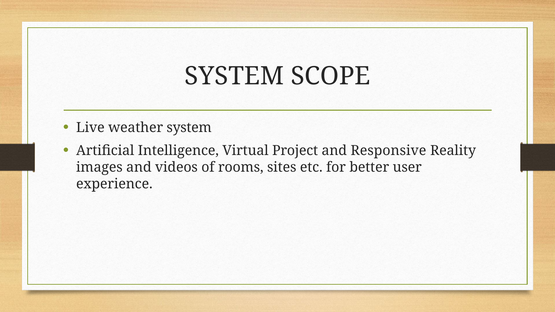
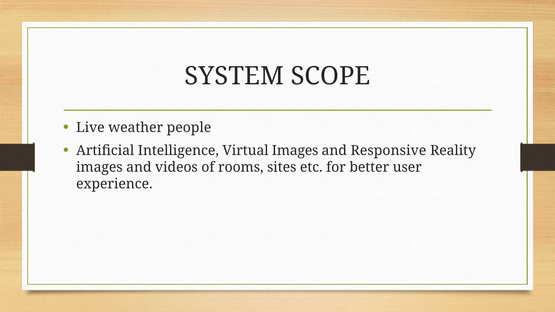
weather system: system -> people
Virtual Project: Project -> Images
